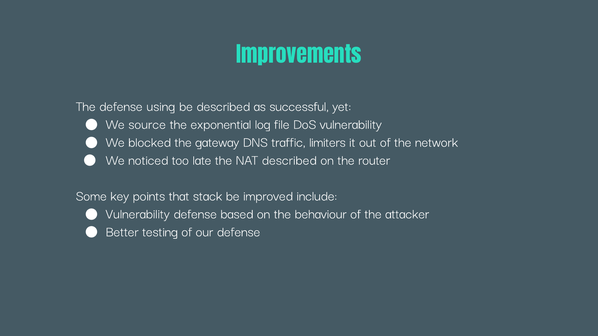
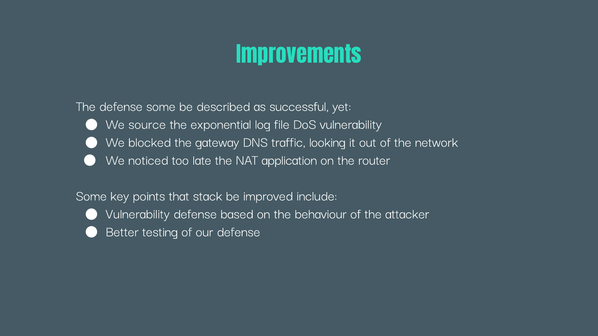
defense using: using -> some
limiters: limiters -> looking
NAT described: described -> application
